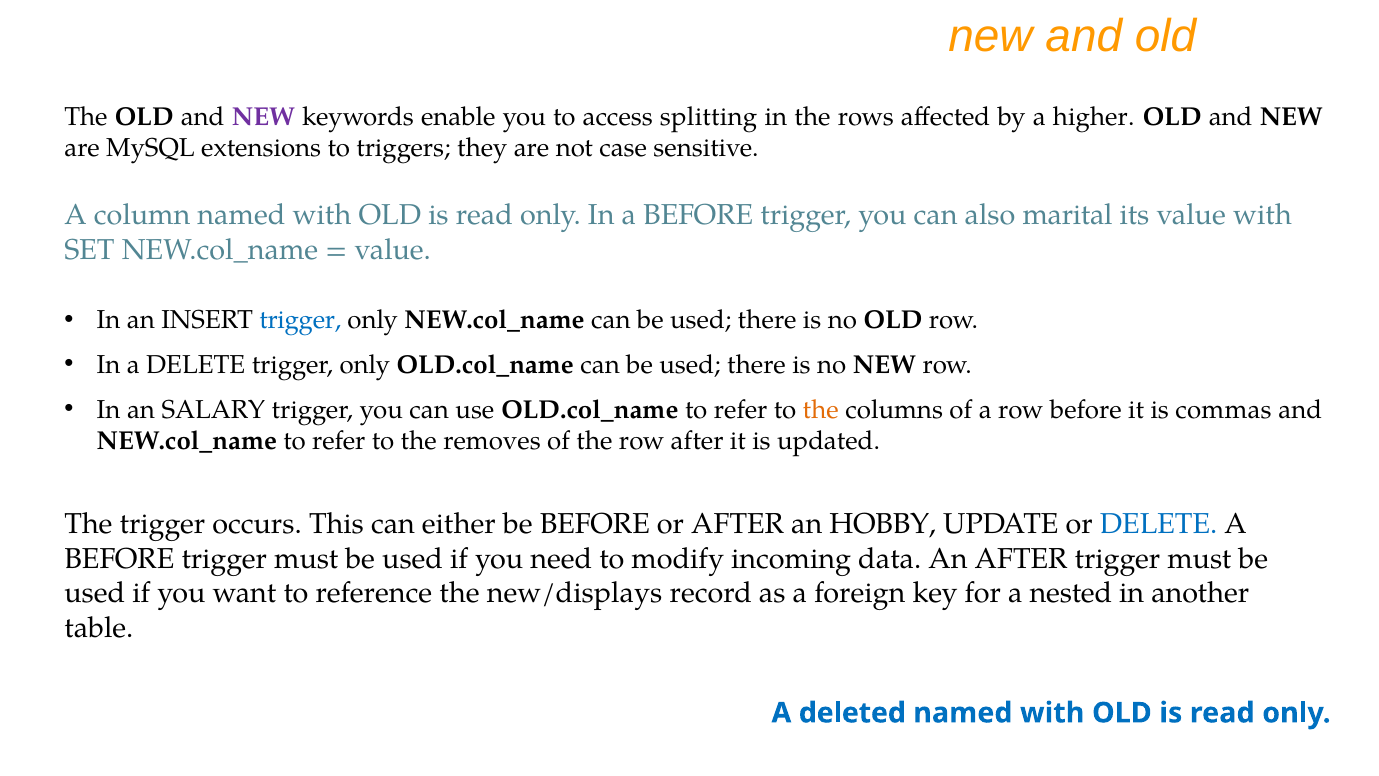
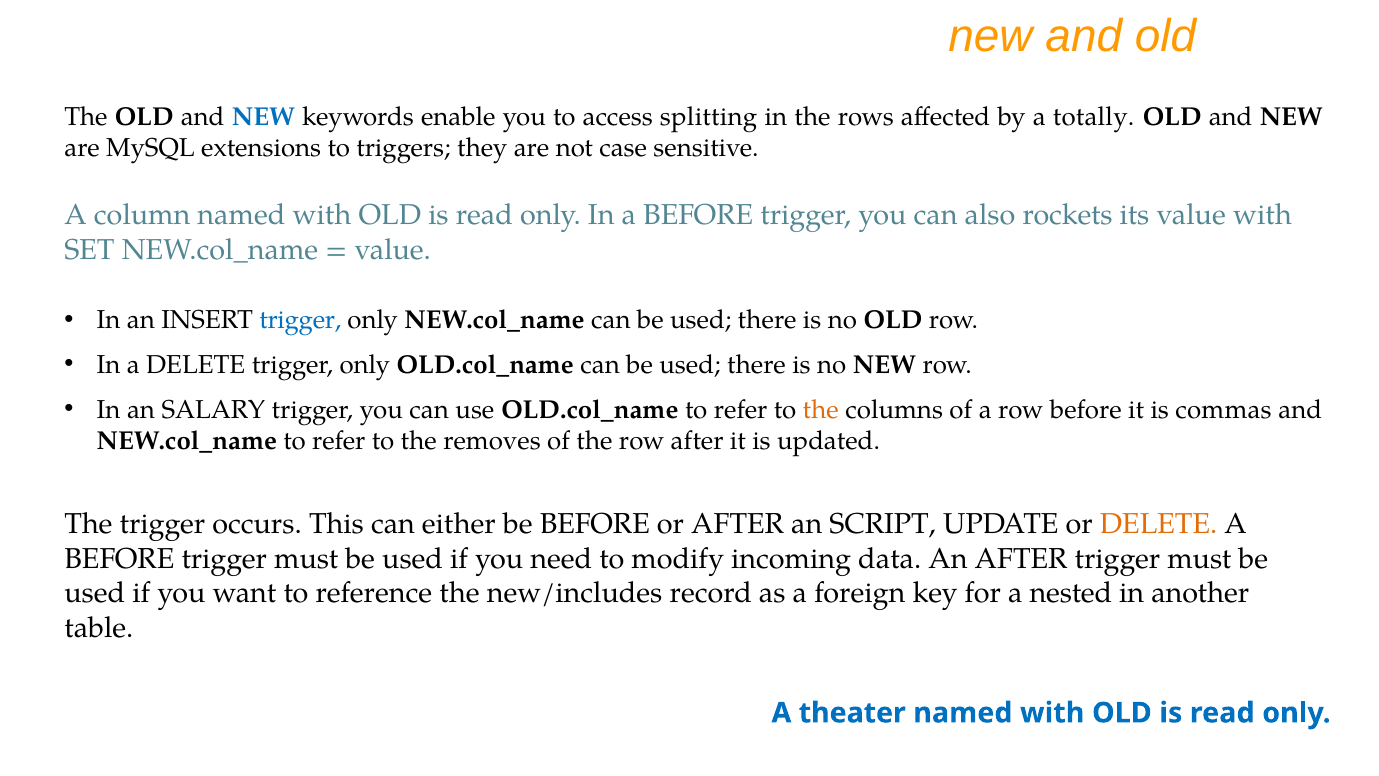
NEW at (263, 117) colour: purple -> blue
higher: higher -> totally
marital: marital -> rockets
HOBBY: HOBBY -> SCRIPT
DELETE at (1159, 524) colour: blue -> orange
new/displays: new/displays -> new/includes
deleted: deleted -> theater
